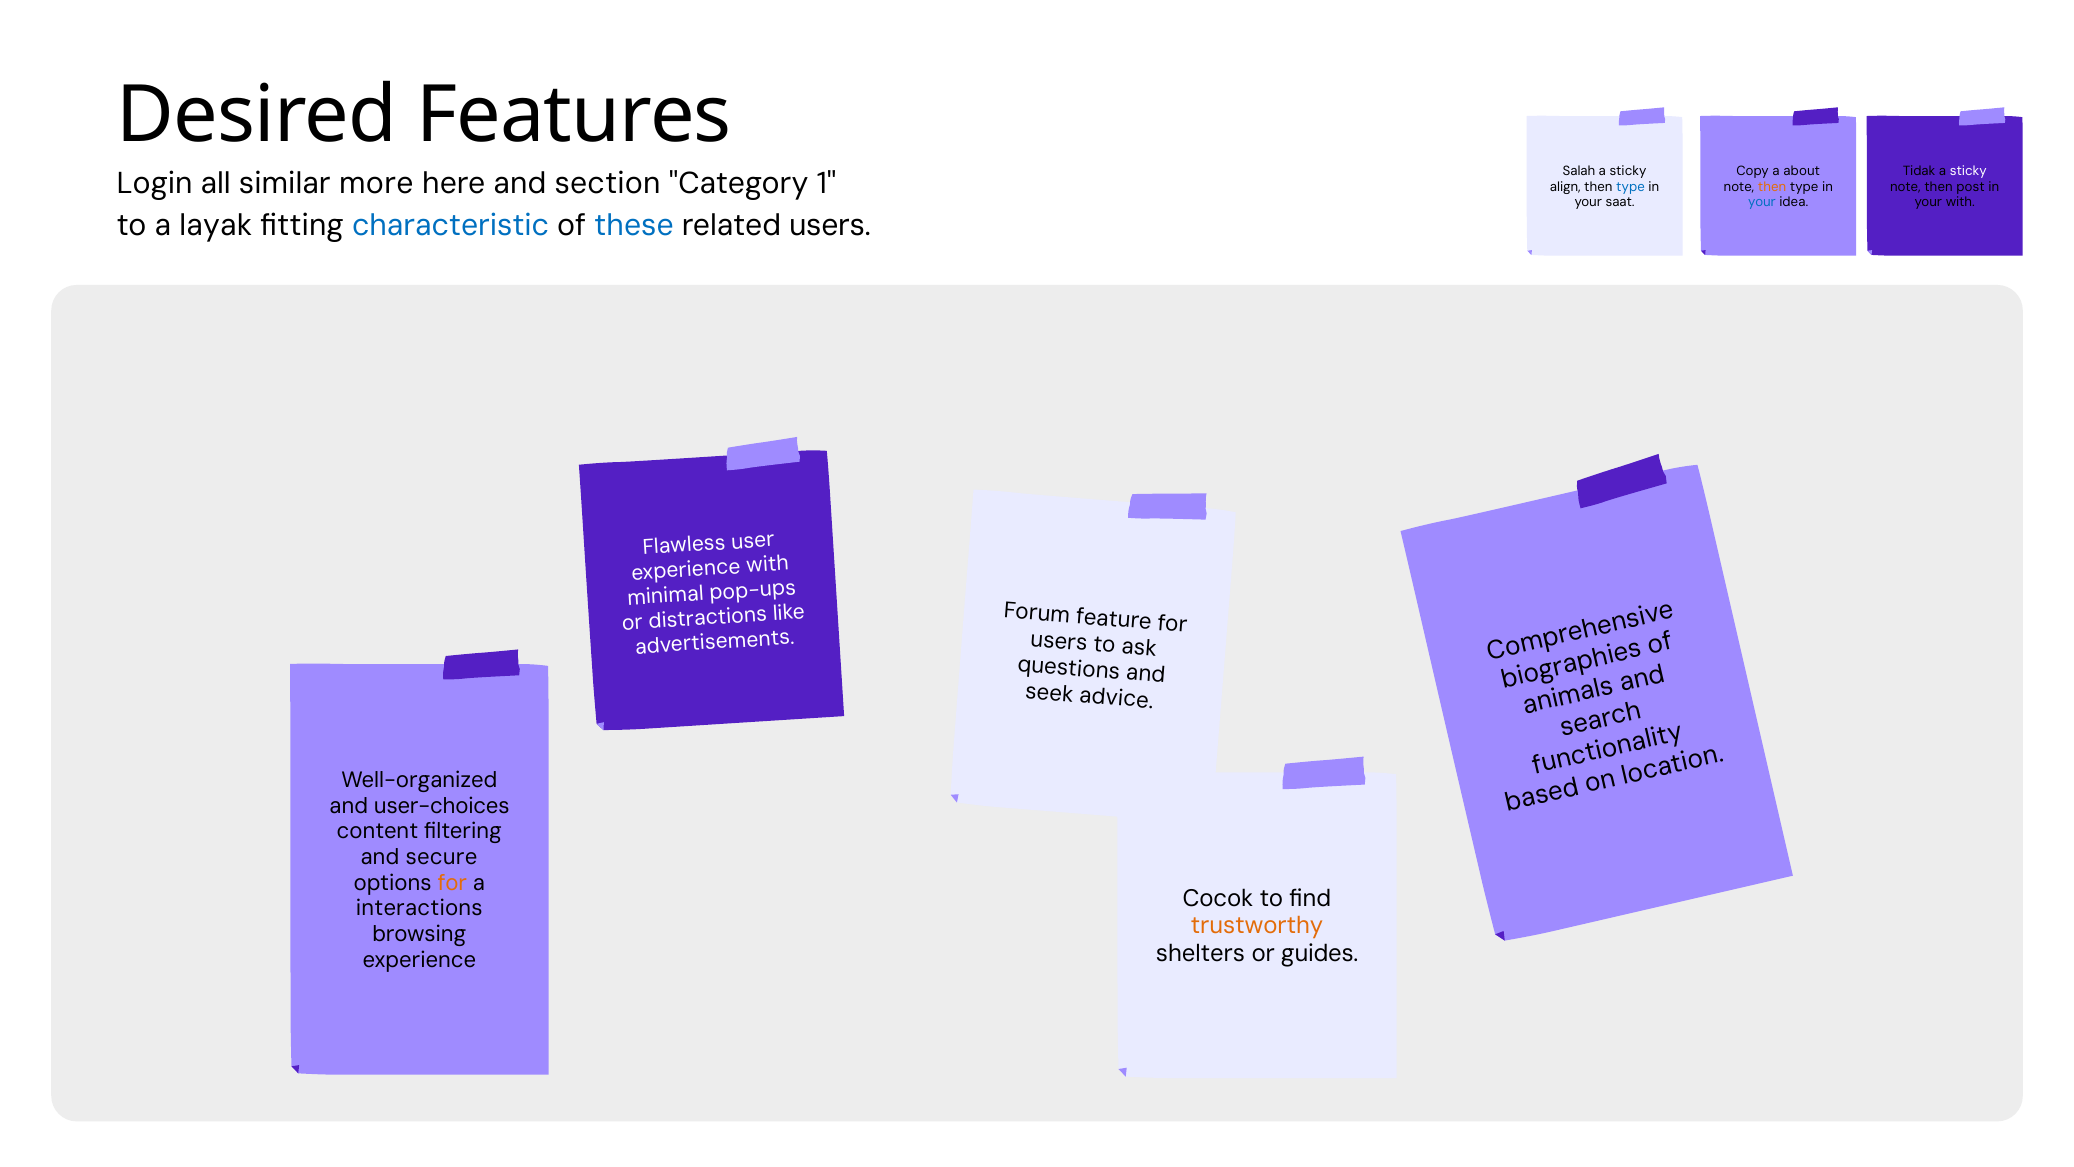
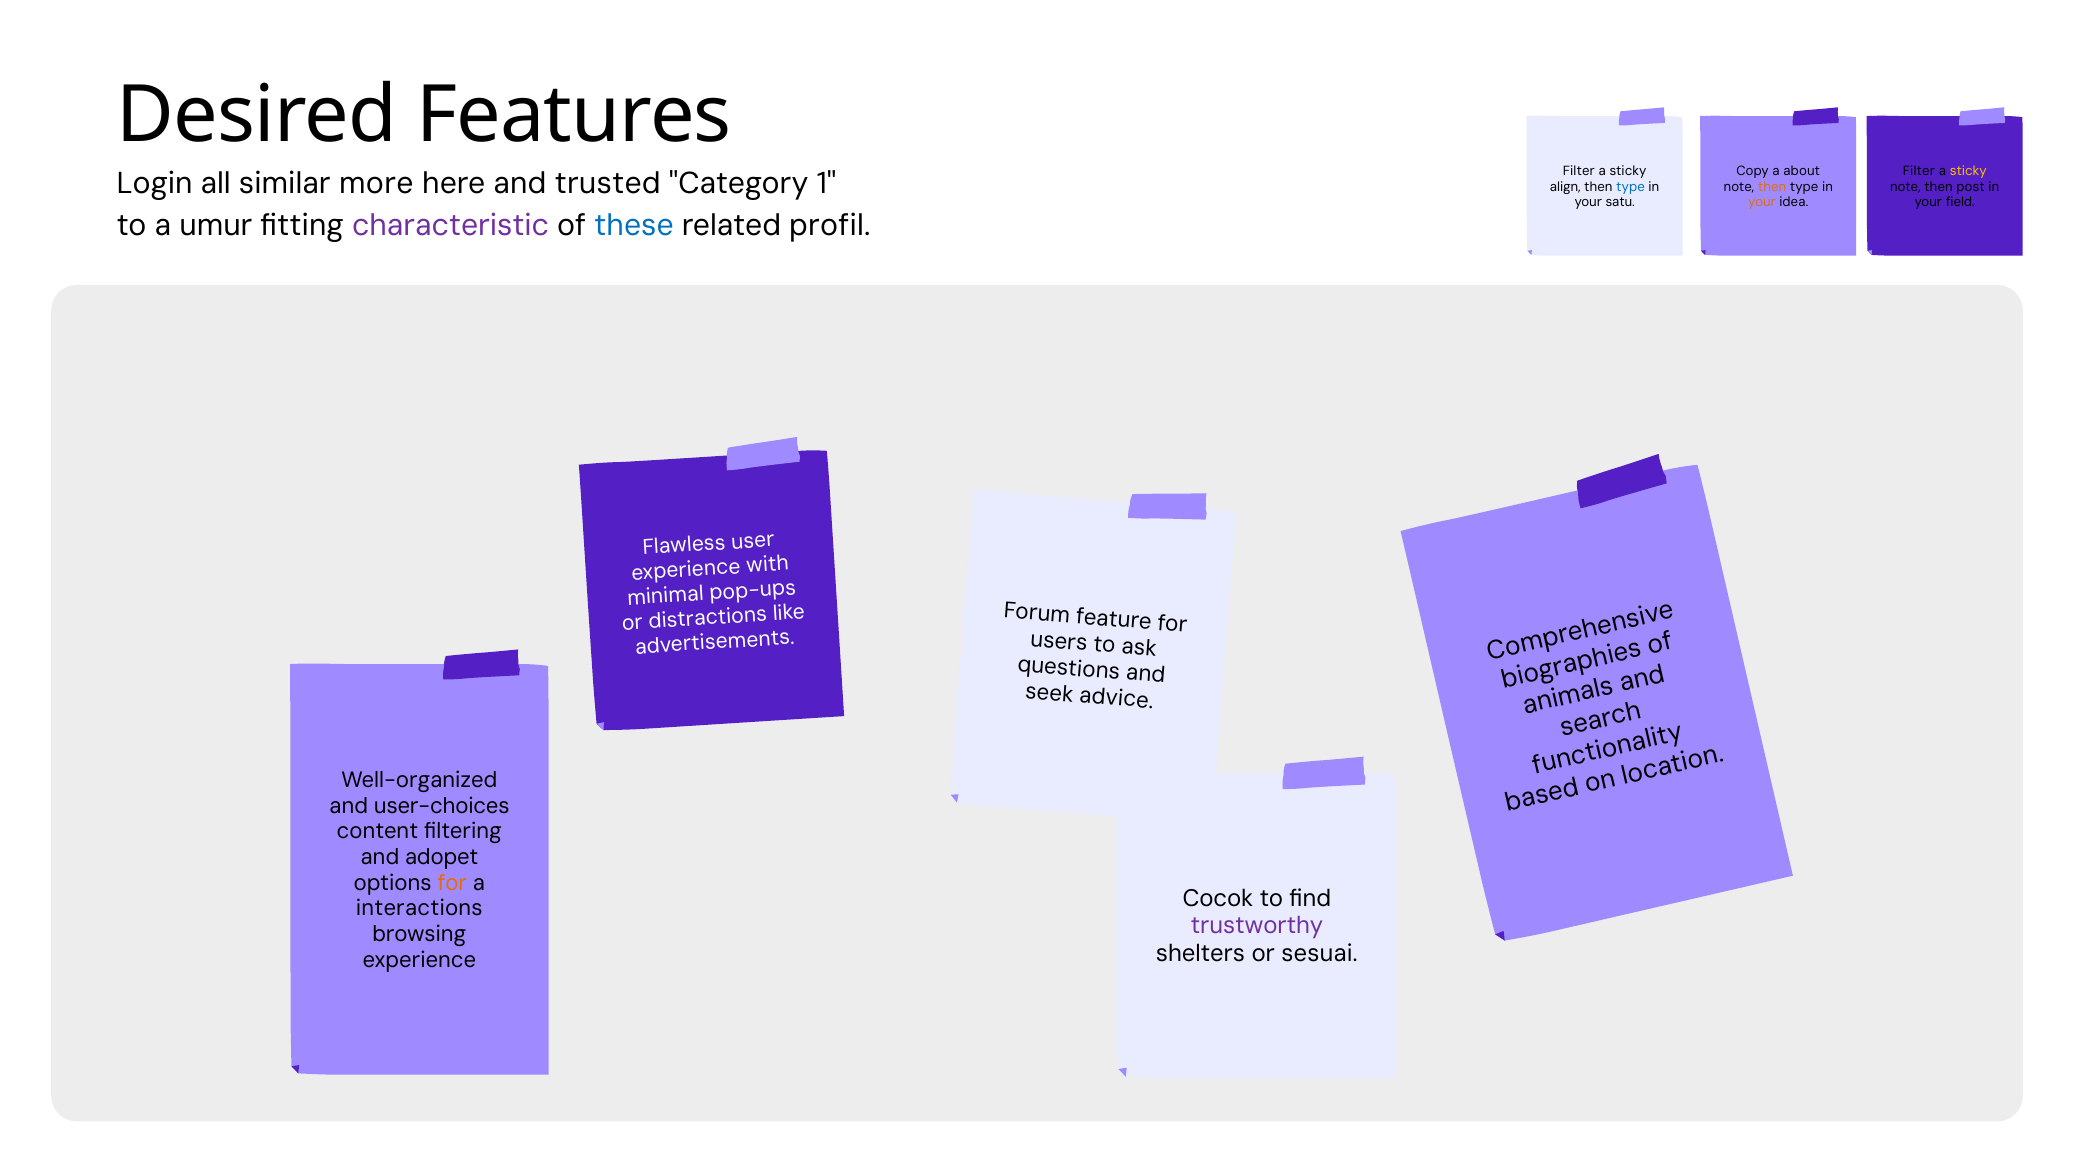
Salah at (1579, 171): Salah -> Filter
Tidak at (1919, 171): Tidak -> Filter
sticky at (1968, 171) colour: white -> yellow
section: section -> trusted
saat: saat -> satu
your at (1762, 202) colour: blue -> orange
your with: with -> field
layak: layak -> umur
characteristic colour: blue -> purple
related users: users -> profil
secure: secure -> adopet
trustworthy colour: orange -> purple
guides: guides -> sesuai
